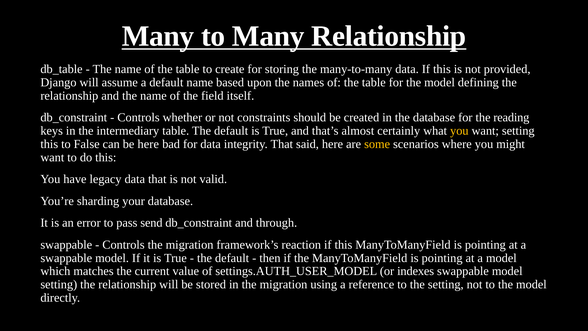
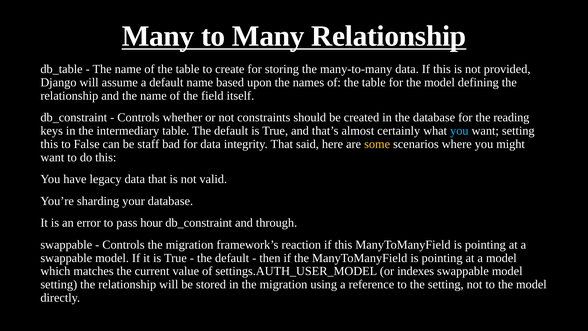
you at (459, 131) colour: yellow -> light blue
be here: here -> staff
send: send -> hour
